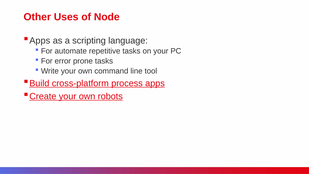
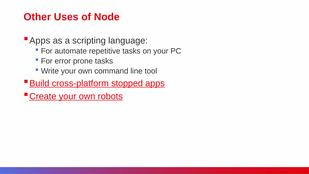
process: process -> stopped
